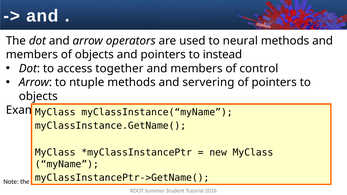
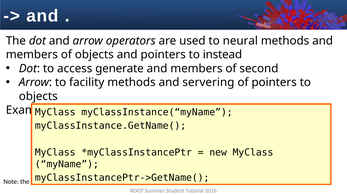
together: together -> generate
control: control -> second
ntuple: ntuple -> facility
